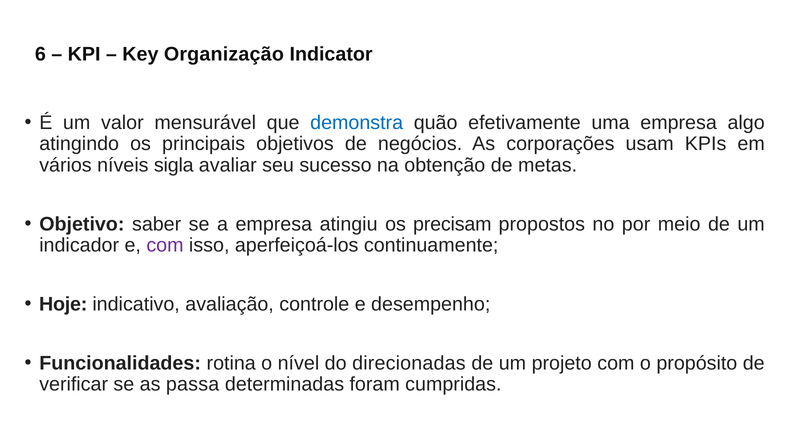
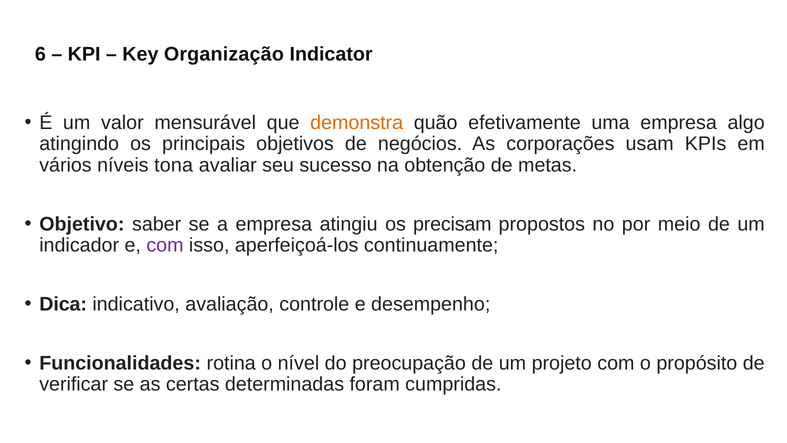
demonstra colour: blue -> orange
sigla: sigla -> tona
Hoje: Hoje -> Dica
direcionadas: direcionadas -> preocupação
passa: passa -> certas
